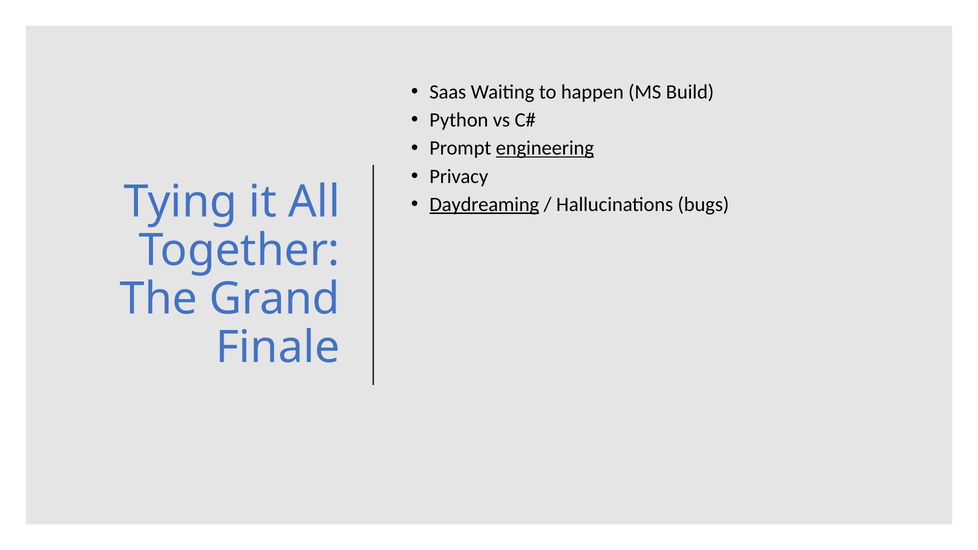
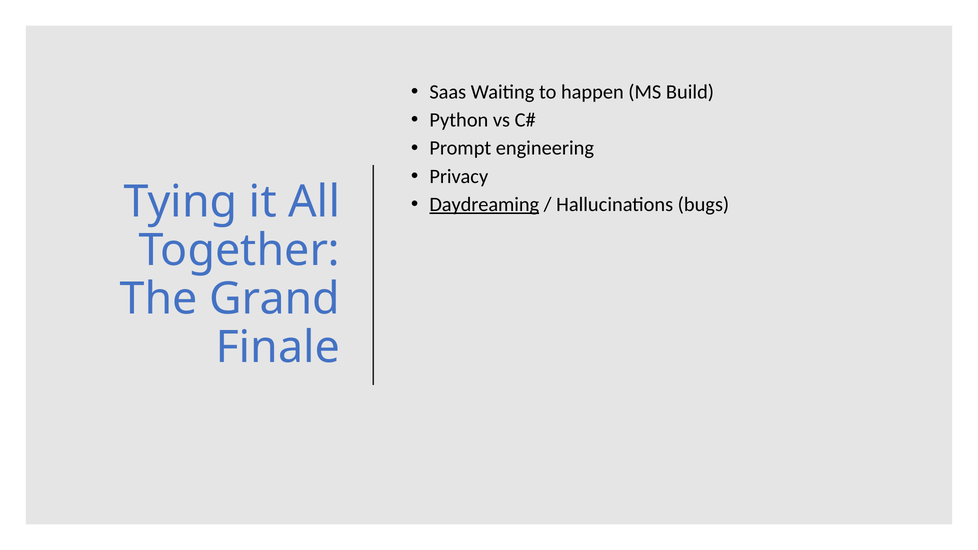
engineering underline: present -> none
